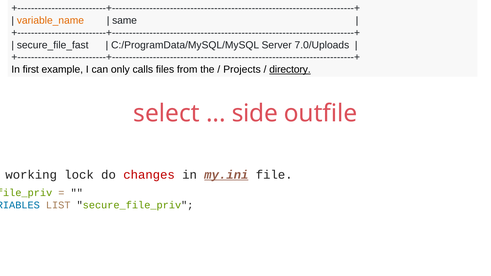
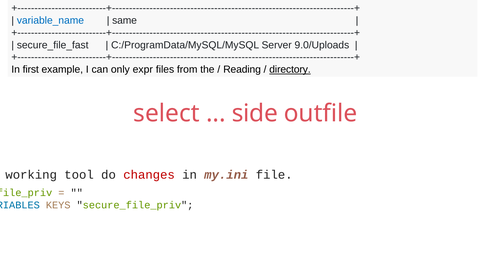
variable_name colour: orange -> blue
7.0/Uploads: 7.0/Uploads -> 9.0/Uploads
calls: calls -> expr
Projects: Projects -> Reading
lock: lock -> tool
my.ini underline: present -> none
LIST: LIST -> KEYS
